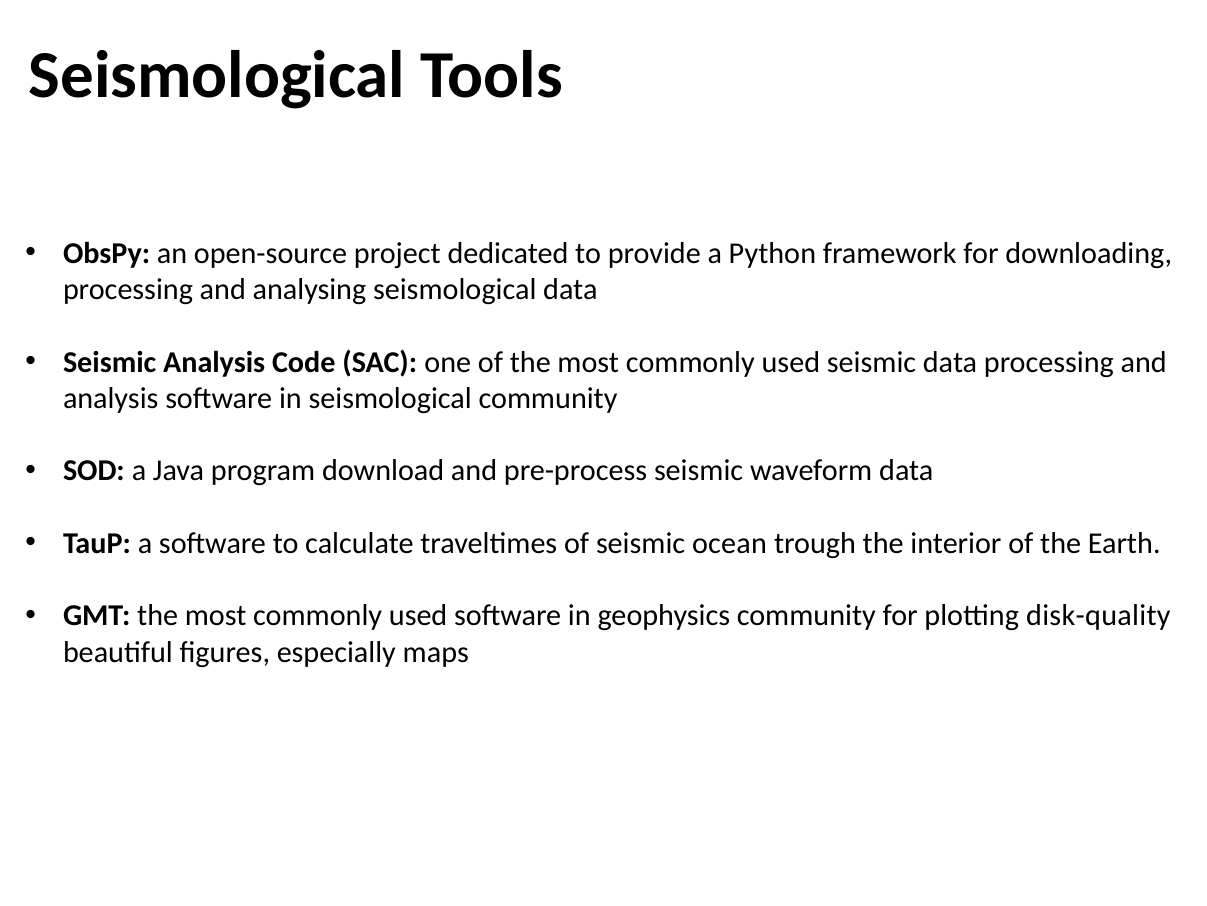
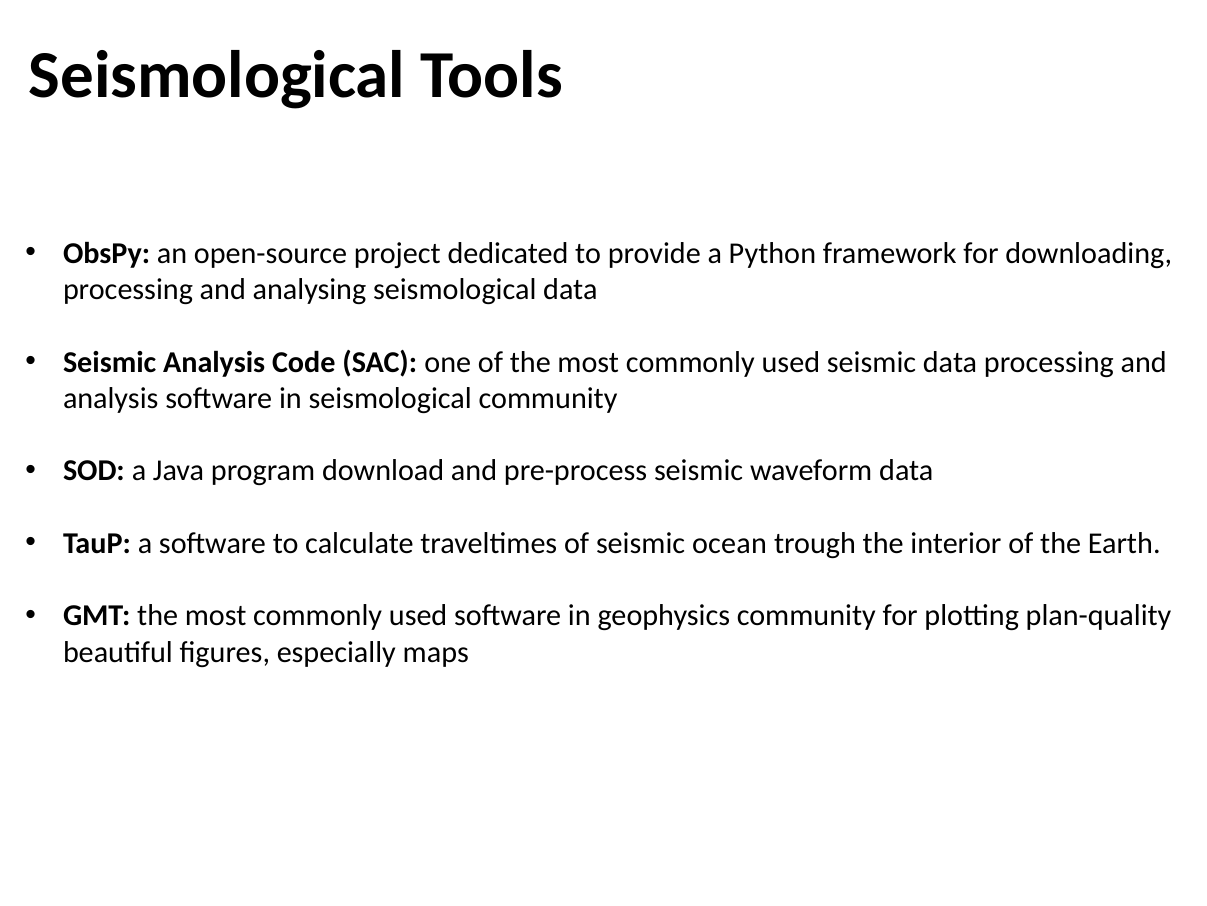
disk-quality: disk-quality -> plan-quality
